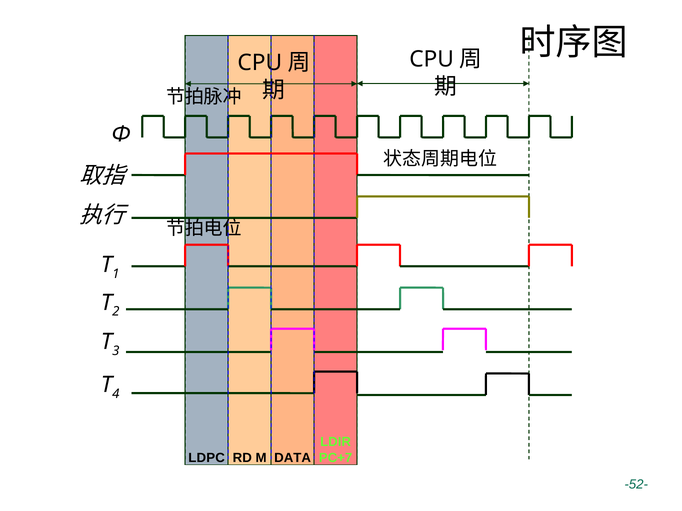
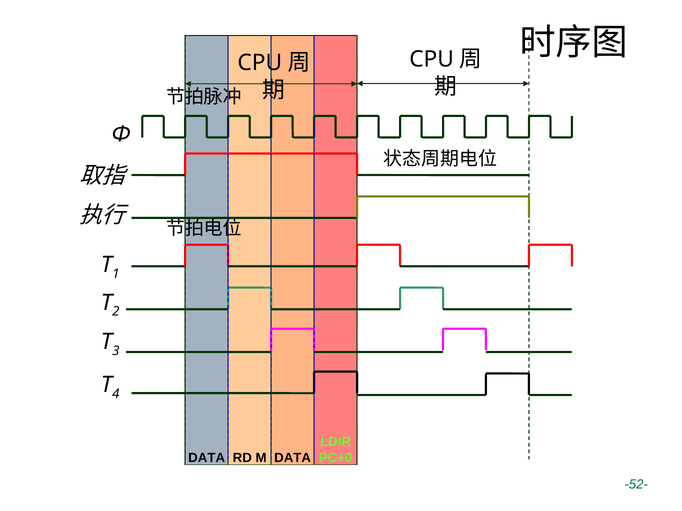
LDPC at (207, 458): LDPC -> DATA
PC+7: PC+7 -> PC+0
